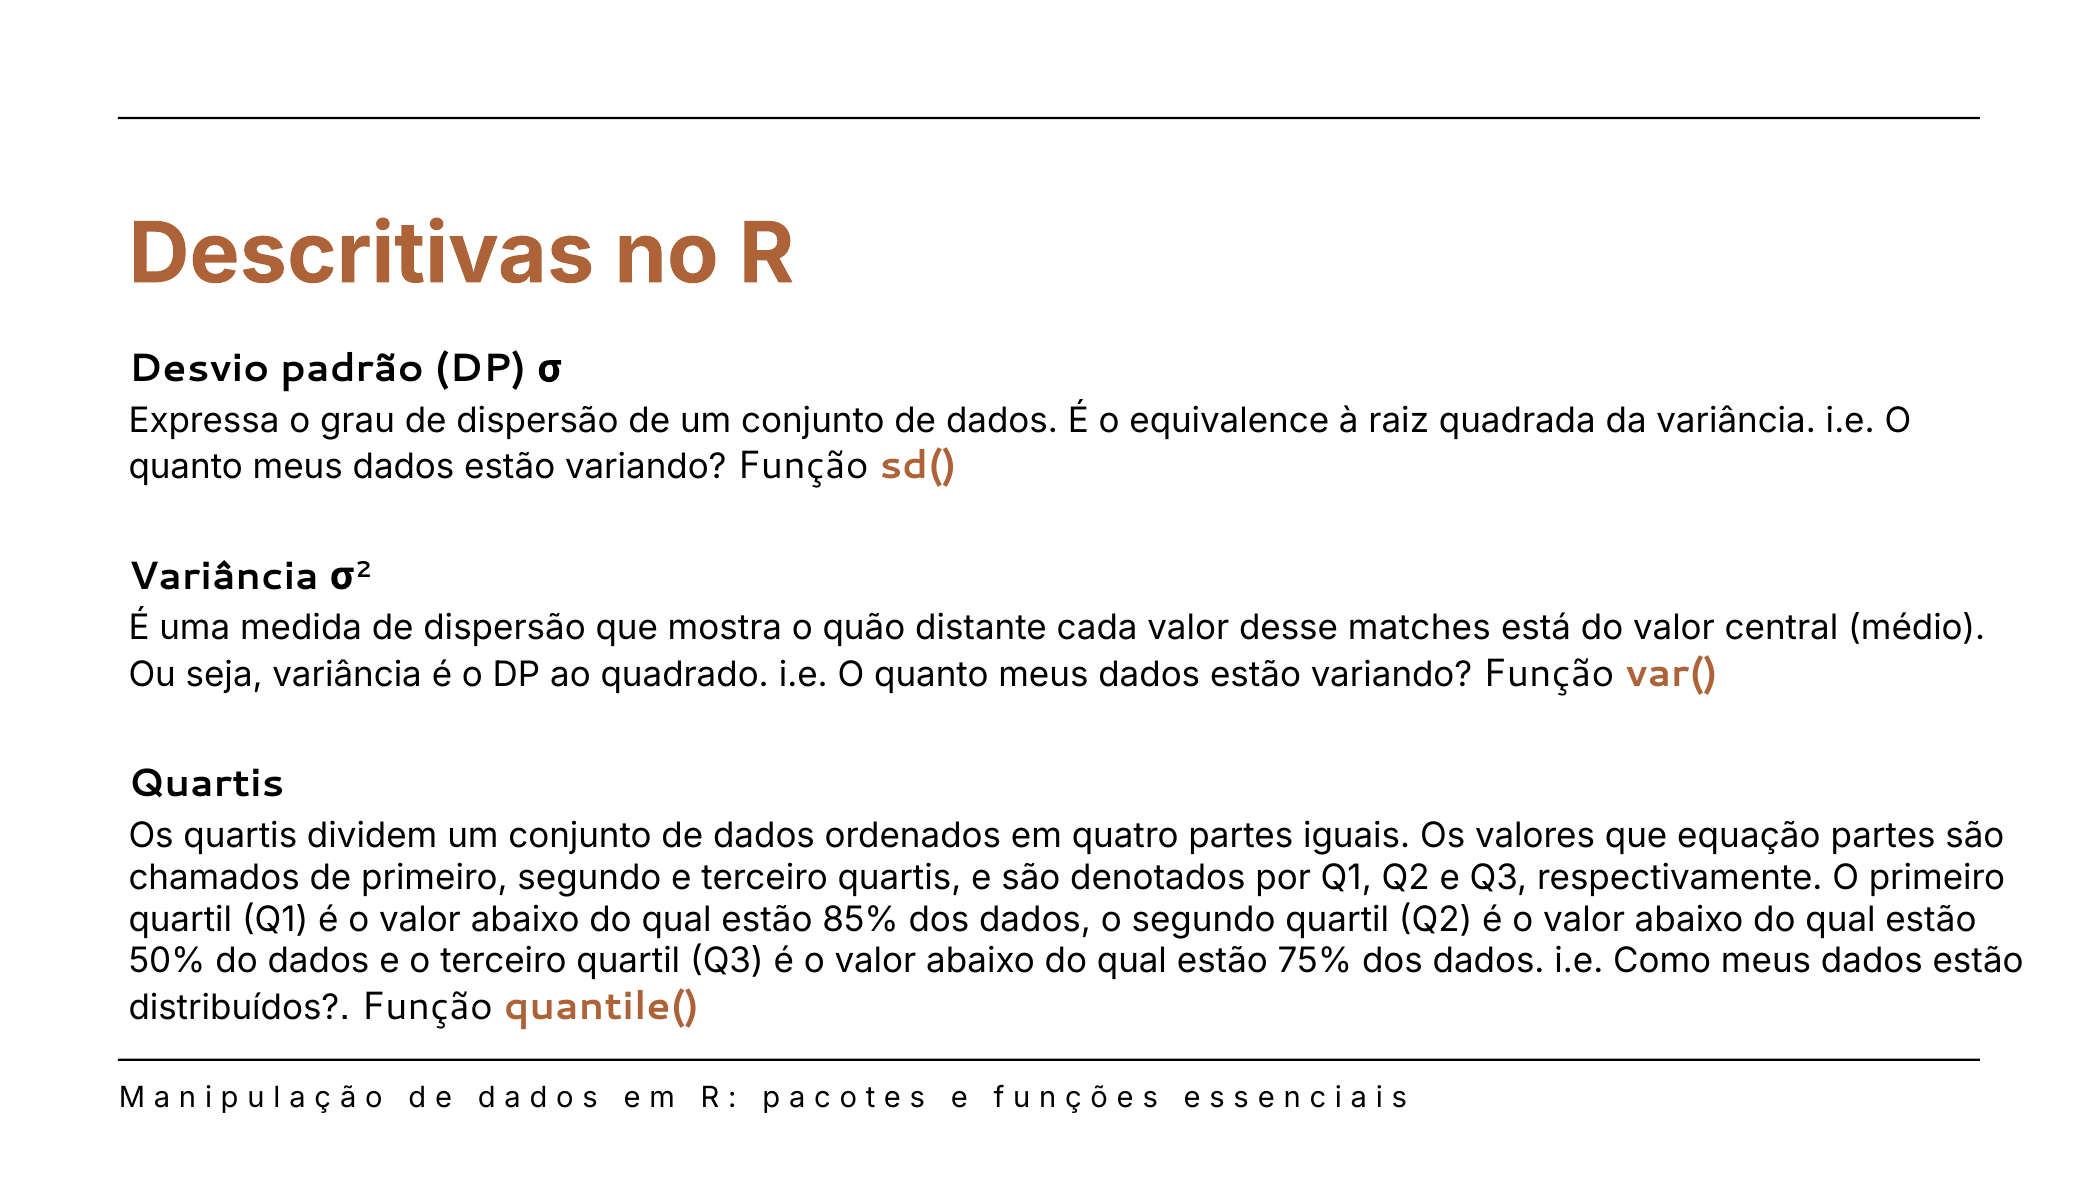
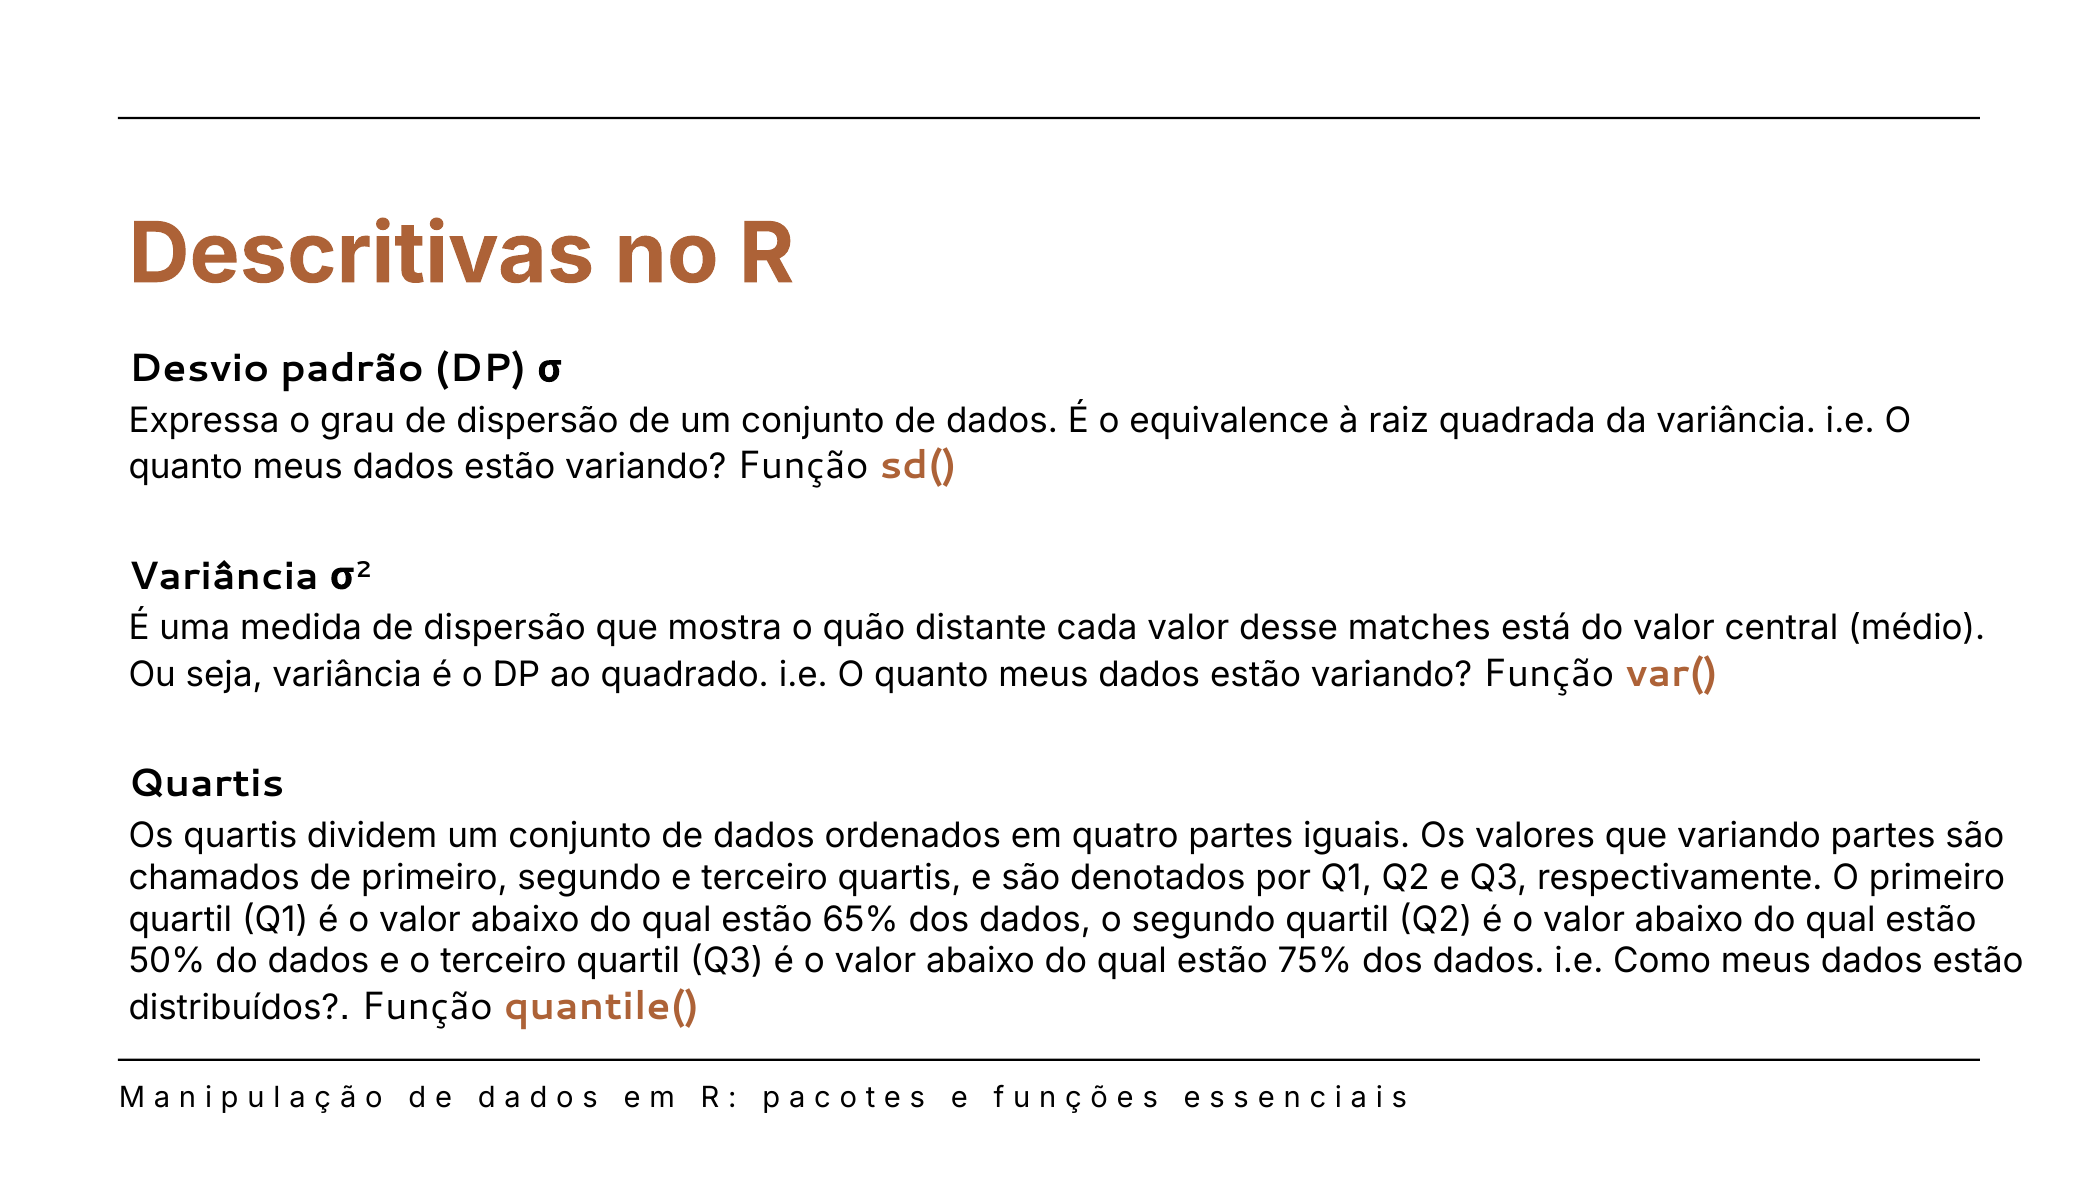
que equação: equação -> variando
85%: 85% -> 65%
